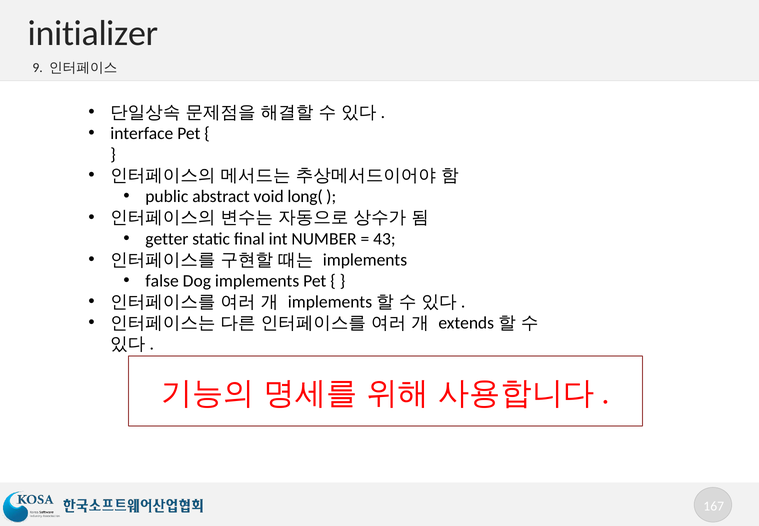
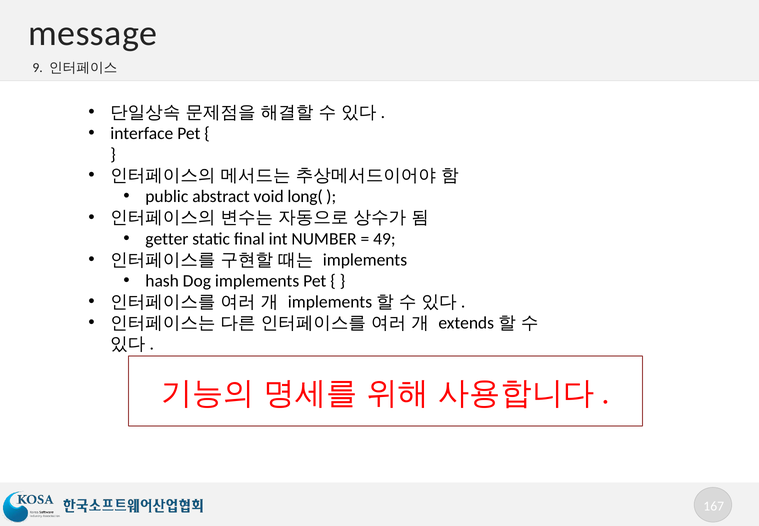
initializer: initializer -> message
43: 43 -> 49
false: false -> hash
